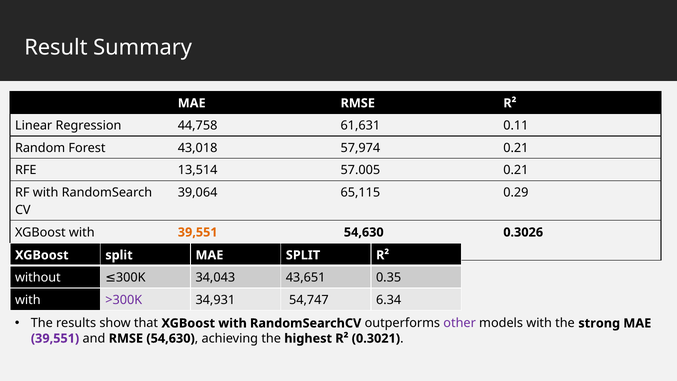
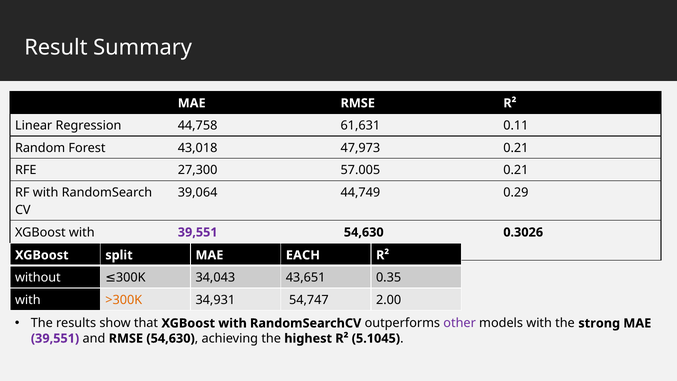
57,974: 57,974 -> 47,973
13,514: 13,514 -> 27,300
65,115: 65,115 -> 44,749
39,551 at (198, 232) colour: orange -> purple
MAE SPLIT: SPLIT -> EACH
>300K colour: purple -> orange
6.34: 6.34 -> 2.00
0.3021: 0.3021 -> 5.1045
